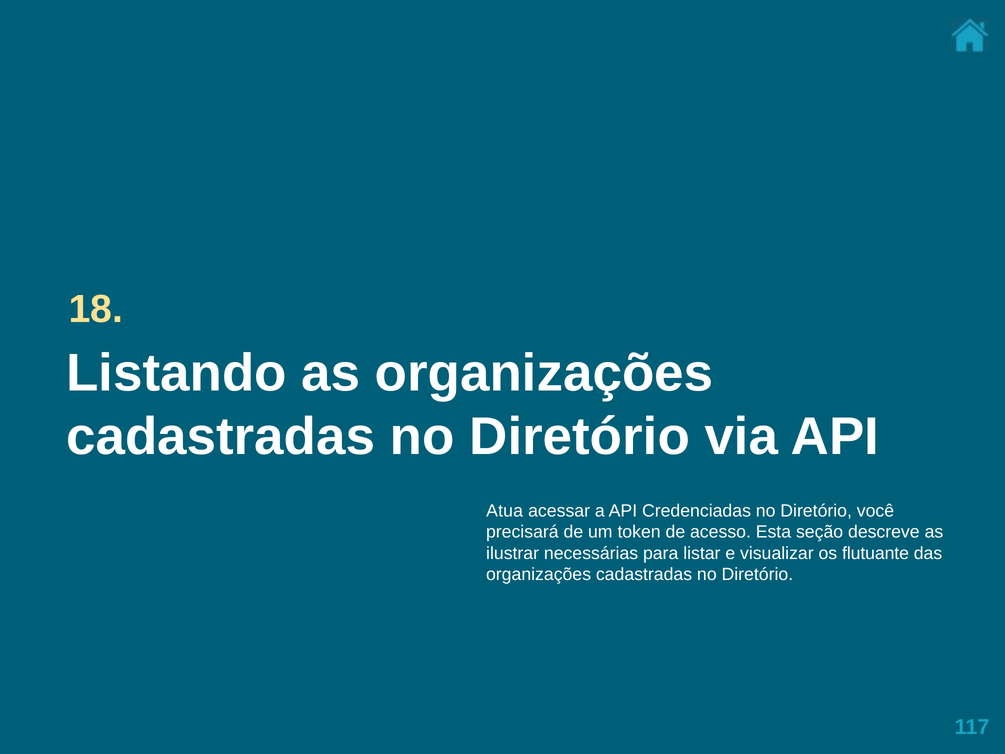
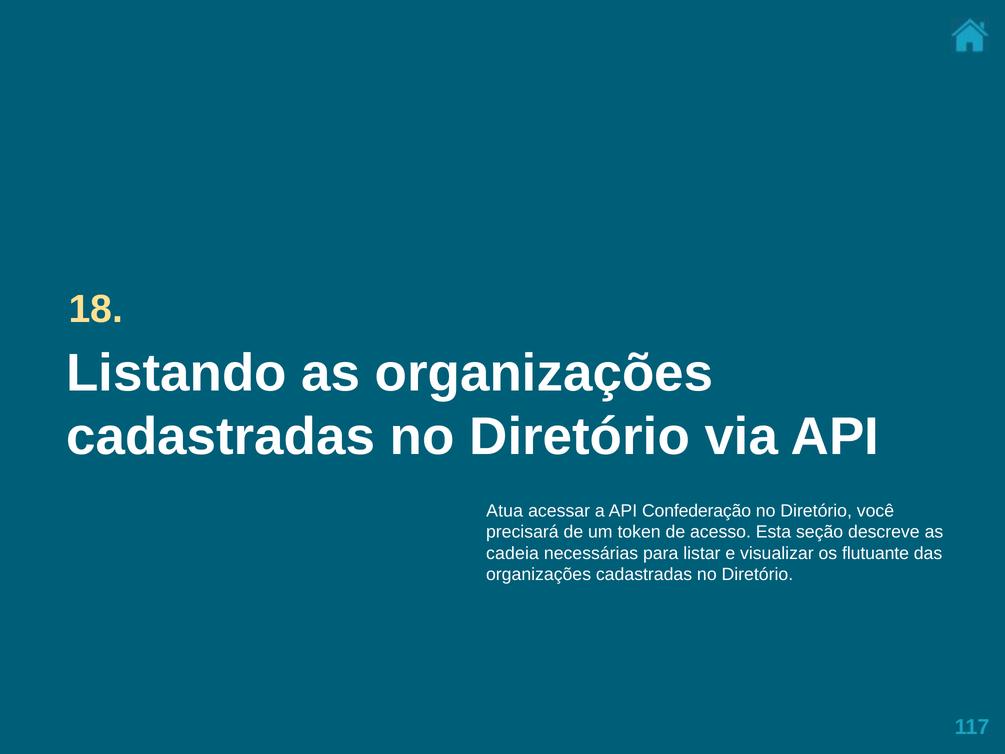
Credenciadas: Credenciadas -> Confederação
ilustrar: ilustrar -> cadeia
